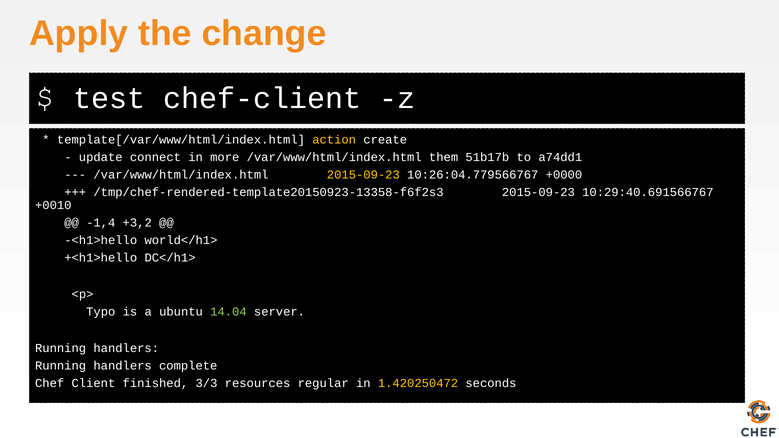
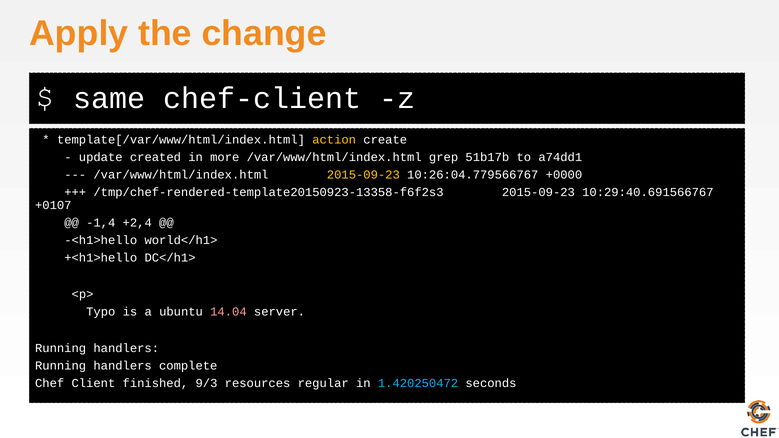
test: test -> same
connect: connect -> created
them: them -> grep
+0010: +0010 -> +0107
+3,2: +3,2 -> +2,4
14.04 colour: light green -> pink
3/3: 3/3 -> 9/3
1.420250472 colour: yellow -> light blue
